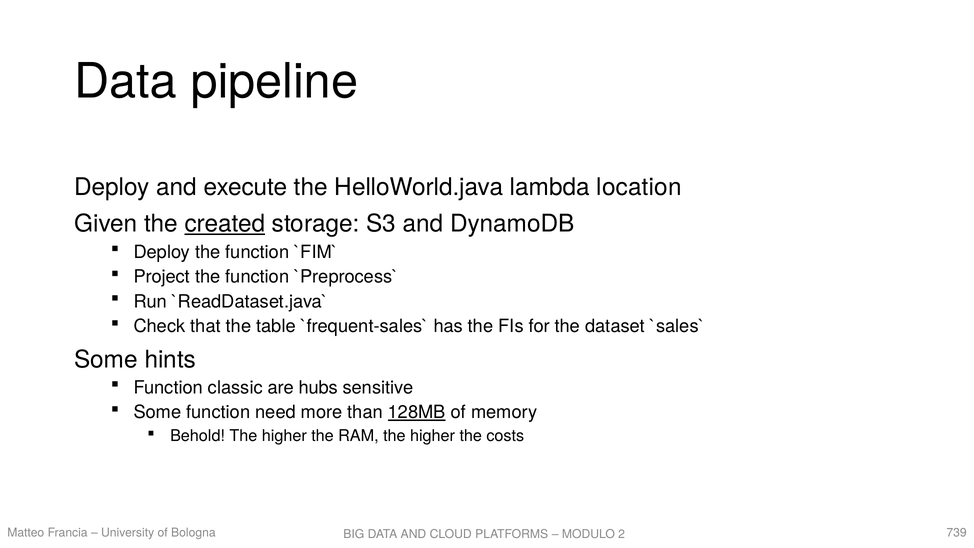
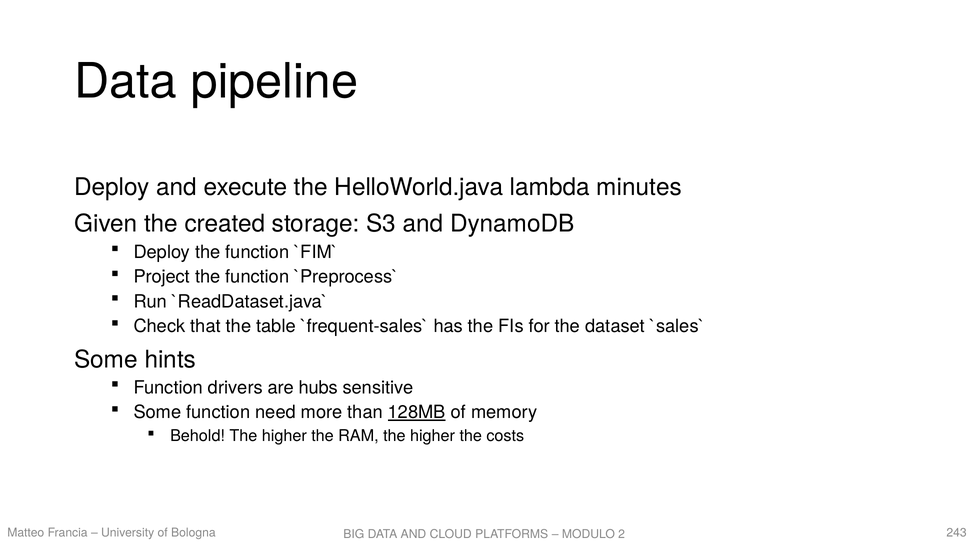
location: location -> minutes
created underline: present -> none
classic: classic -> drivers
739: 739 -> 243
